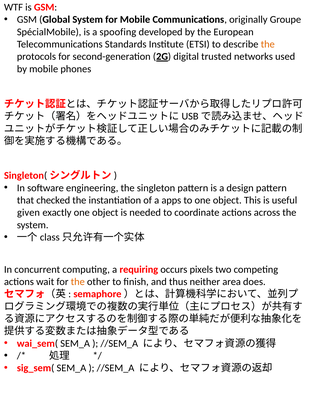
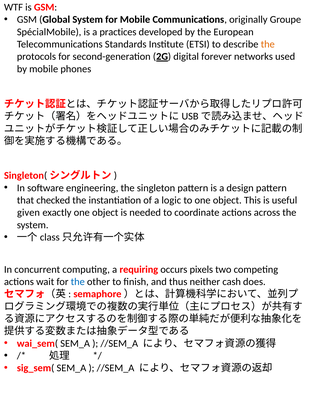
spoofing: spoofing -> practices
trusted: trusted -> forever
apps: apps -> logic
the at (78, 282) colour: orange -> blue
area: area -> cash
